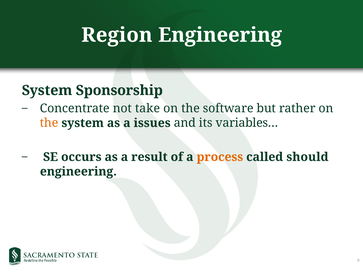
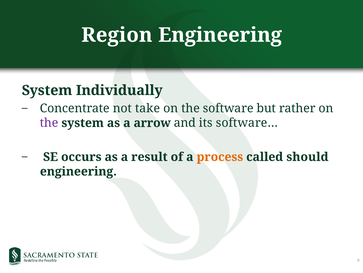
Sponsorship: Sponsorship -> Individually
the at (49, 123) colour: orange -> purple
issues: issues -> arrow
variables…: variables… -> software…
